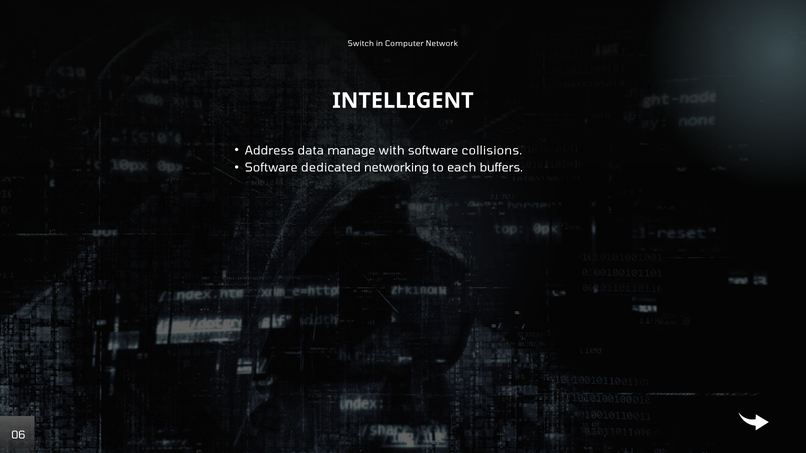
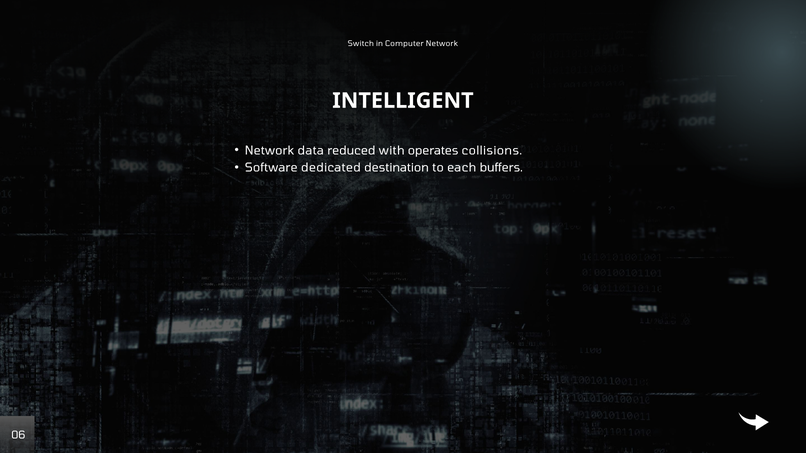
Address at (269, 151): Address -> Network
manage: manage -> reduced
with software: software -> operates
networking: networking -> destination
